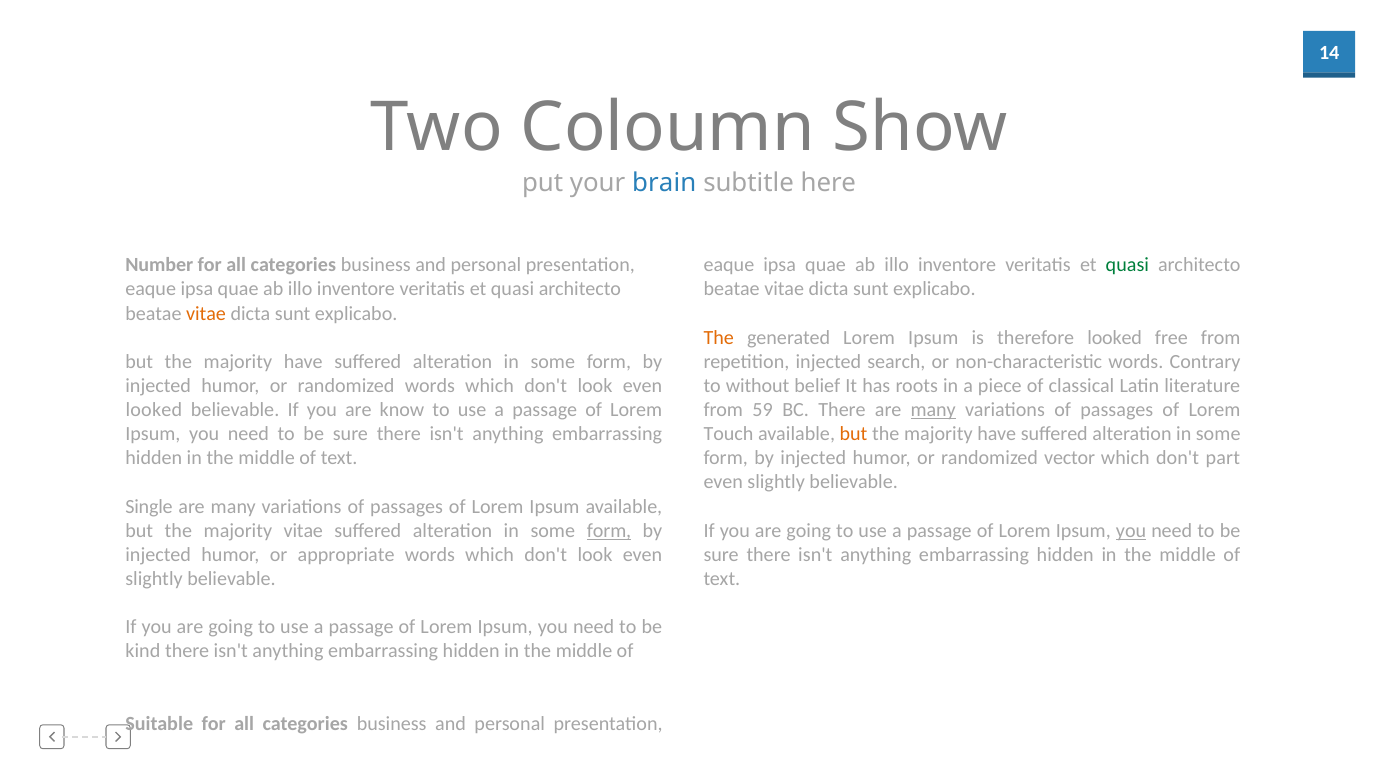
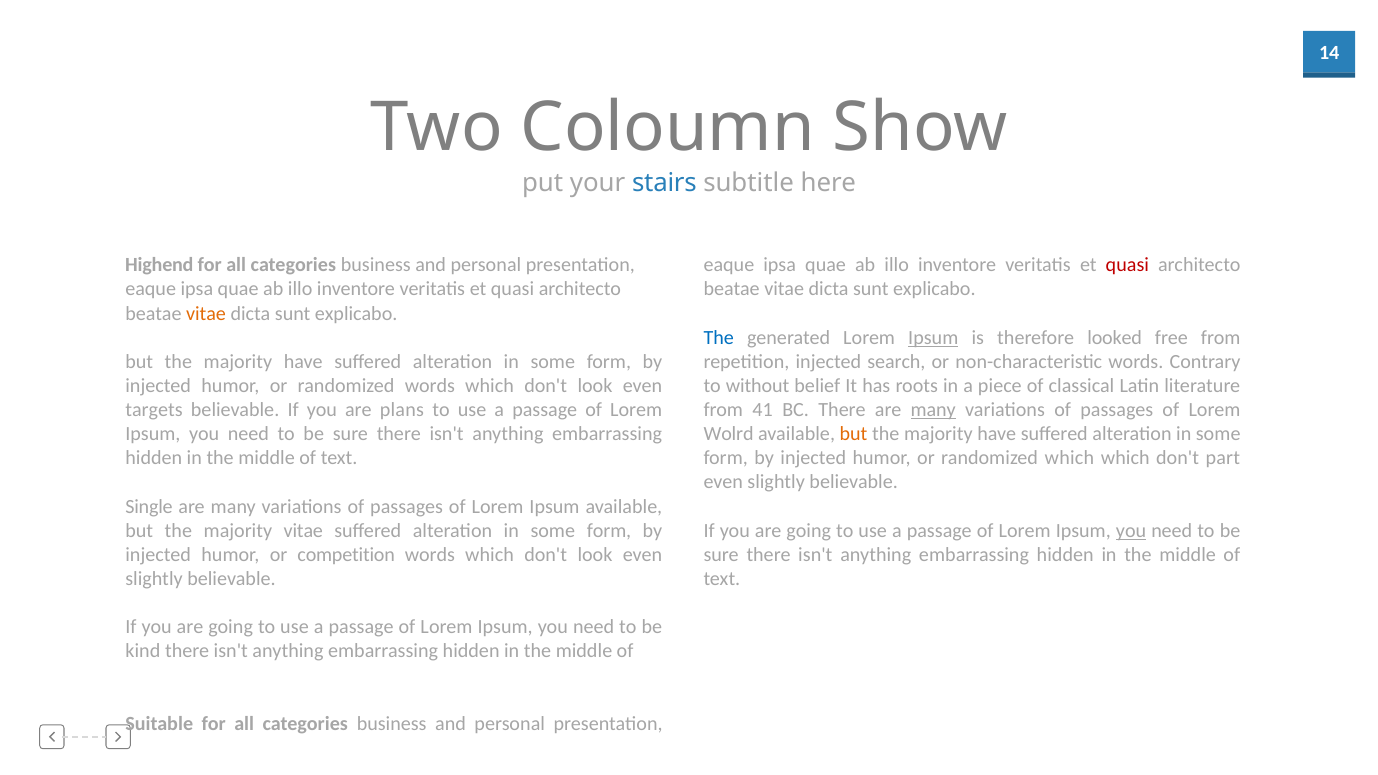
brain: brain -> stairs
Number: Number -> Highend
quasi at (1127, 265) colour: green -> red
The at (719, 338) colour: orange -> blue
Ipsum at (933, 338) underline: none -> present
looked at (154, 410): looked -> targets
know: know -> plans
59: 59 -> 41
Touch: Touch -> Wolrd
randomized vector: vector -> which
form at (609, 531) underline: present -> none
appropriate: appropriate -> competition
